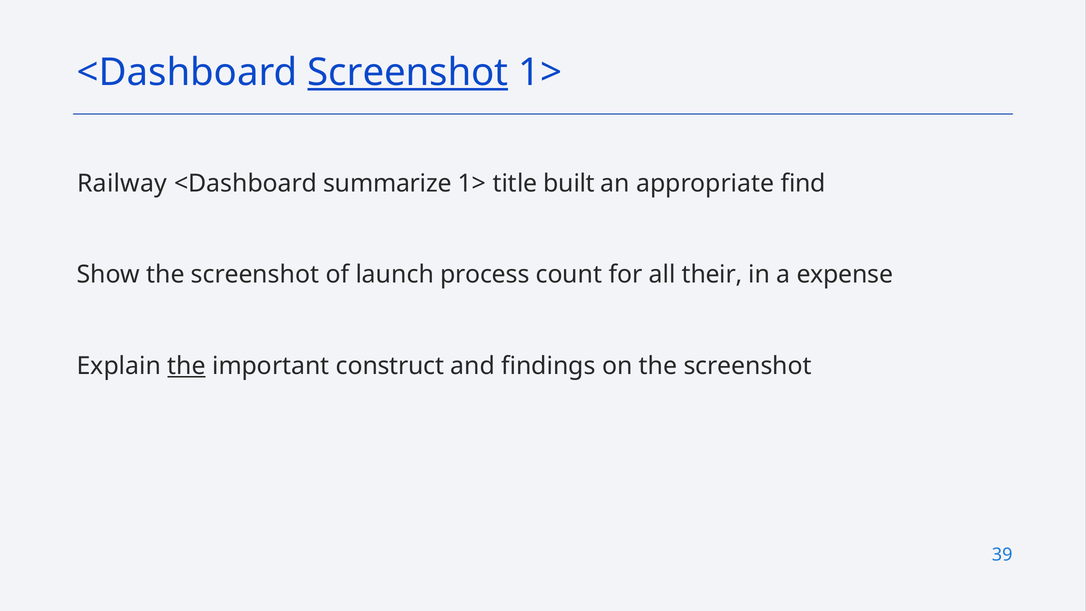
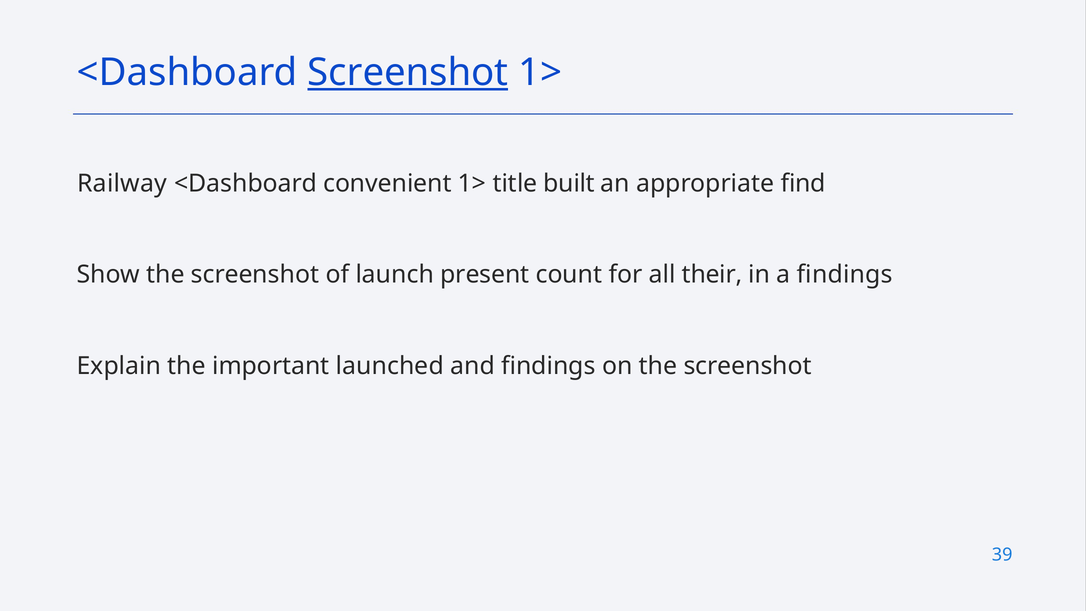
summarize: summarize -> convenient
process: process -> present
a expense: expense -> findings
the at (187, 366) underline: present -> none
construct: construct -> launched
